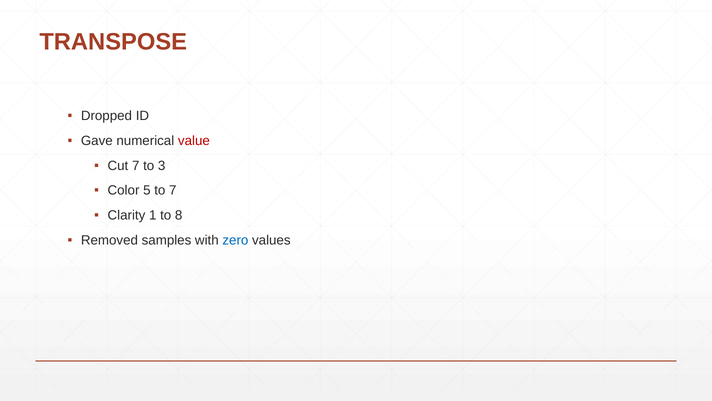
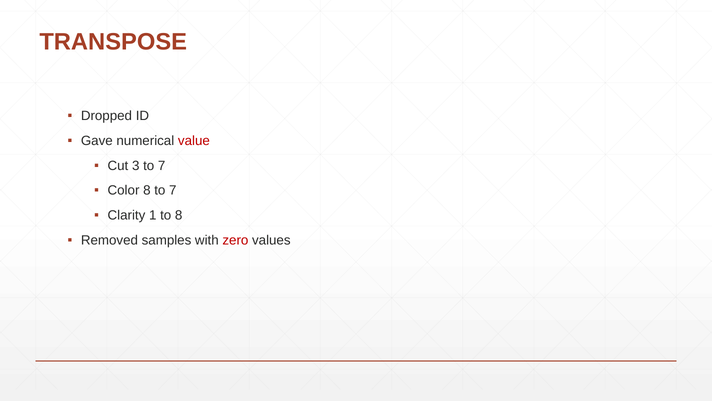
Cut 7: 7 -> 3
3 at (162, 165): 3 -> 7
Color 5: 5 -> 8
zero colour: blue -> red
